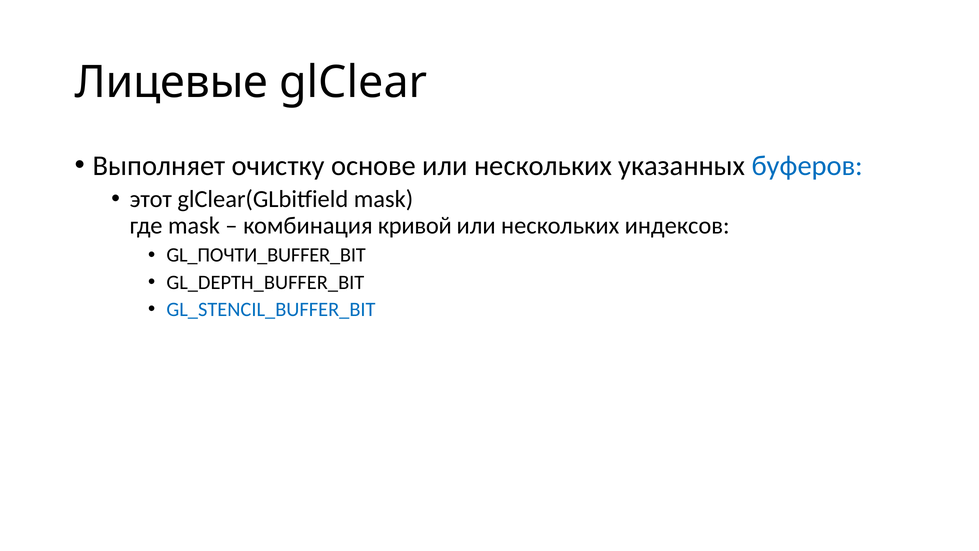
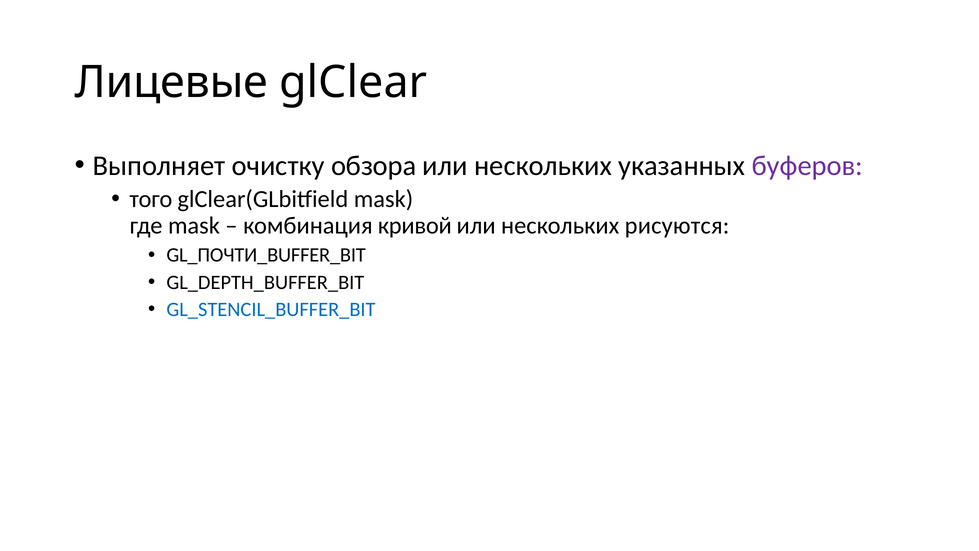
основе: основе -> обзора
буферов colour: blue -> purple
этот: этот -> того
индексов: индексов -> рисуются
